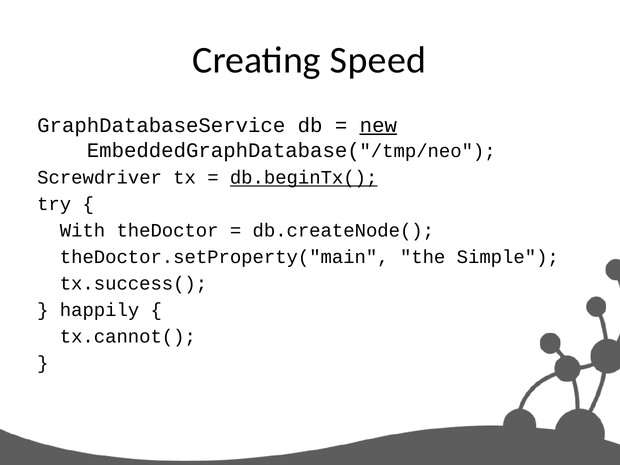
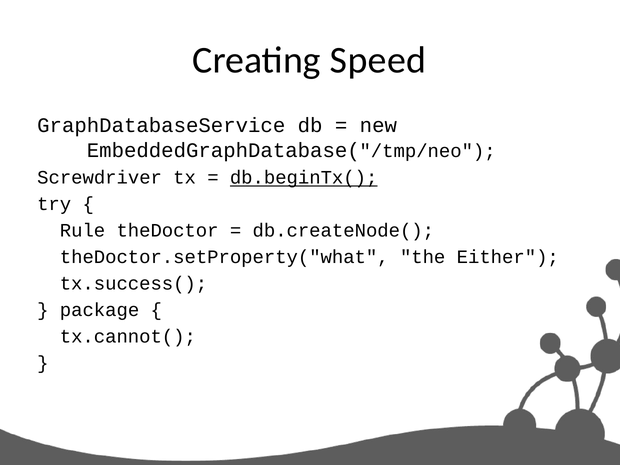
new underline: present -> none
With: With -> Rule
theDoctor.setProperty("main: theDoctor.setProperty("main -> theDoctor.setProperty("what
Simple: Simple -> Either
happily: happily -> package
